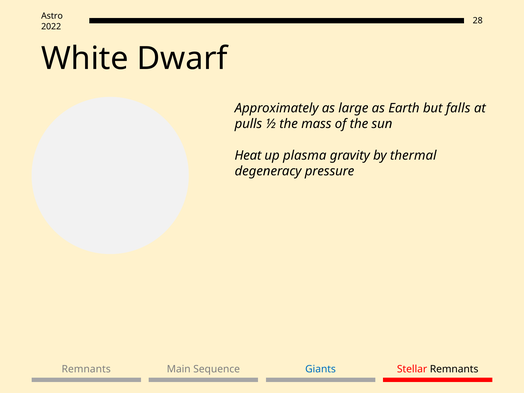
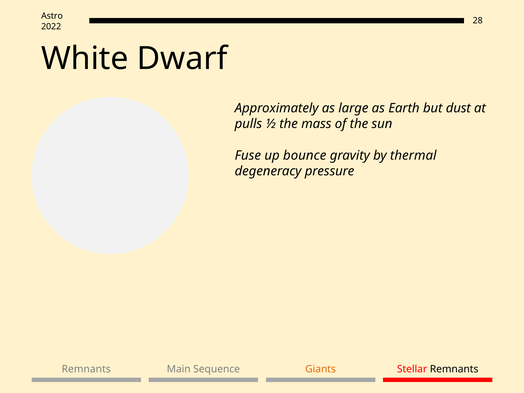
falls: falls -> dust
Heat: Heat -> Fuse
plasma: plasma -> bounce
Giants colour: blue -> orange
